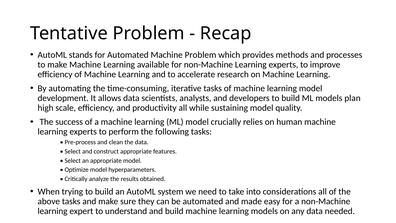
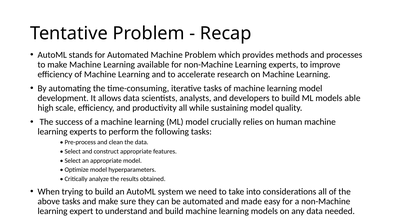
plan: plan -> able
